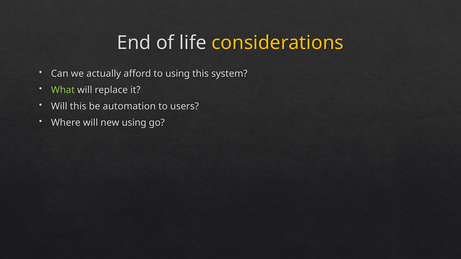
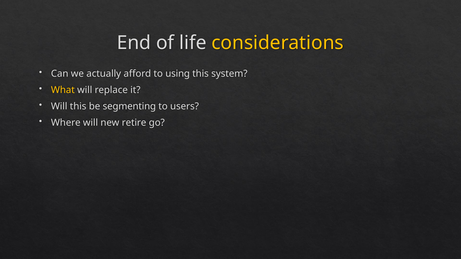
What colour: light green -> yellow
automation: automation -> segmenting
new using: using -> retire
